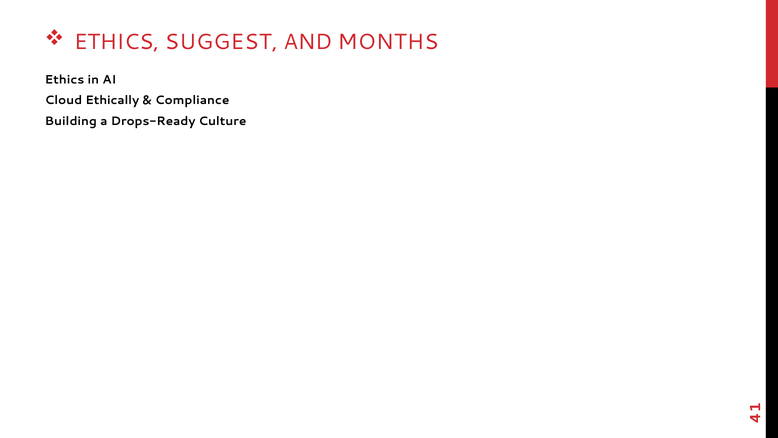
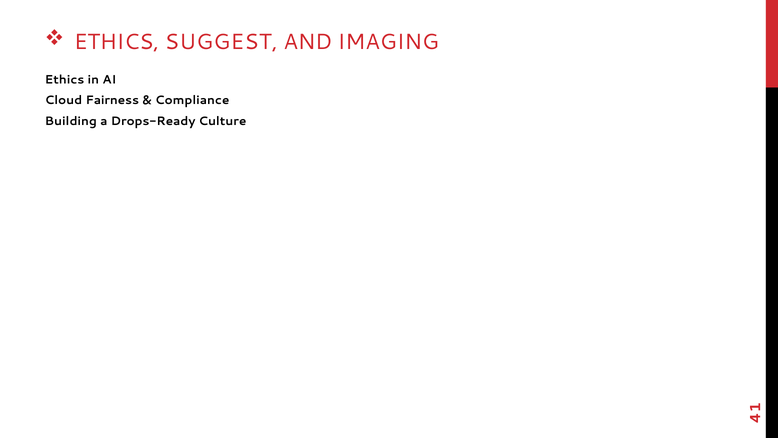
MONTHS: MONTHS -> IMAGING
Ethically: Ethically -> Fairness
